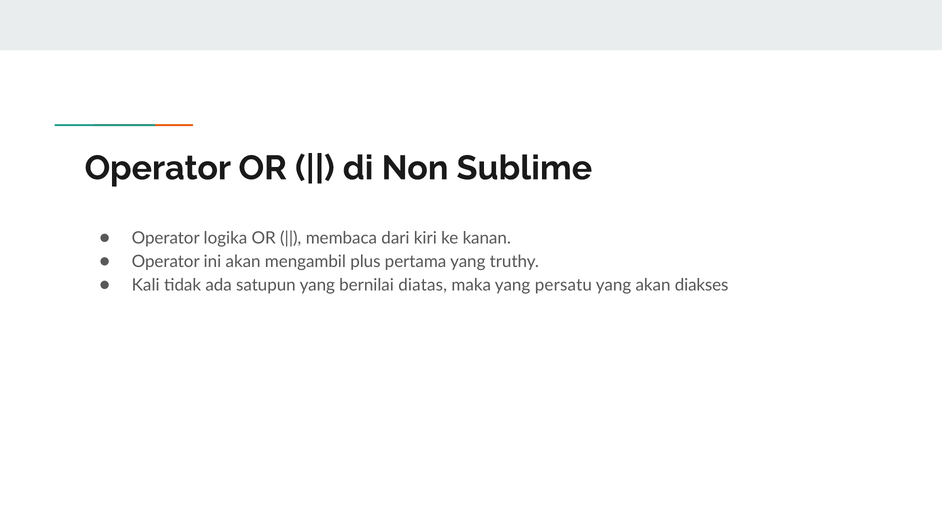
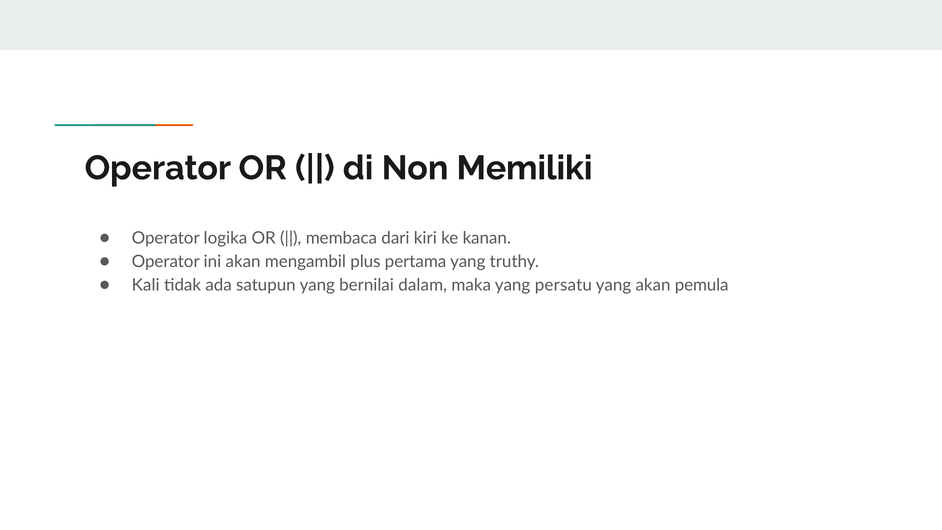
Sublime: Sublime -> Memiliki
diatas: diatas -> dalam
diakses: diakses -> pemula
